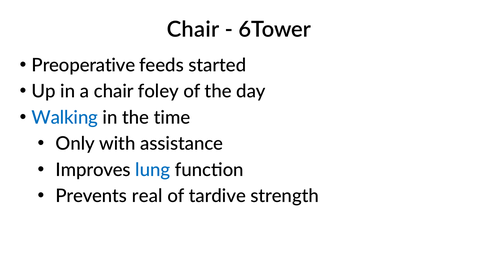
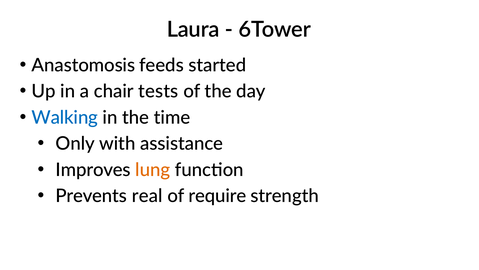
Chair at (193, 30): Chair -> Laura
Preoperative: Preoperative -> Anastomosis
foley: foley -> tests
lung colour: blue -> orange
tardive: tardive -> require
